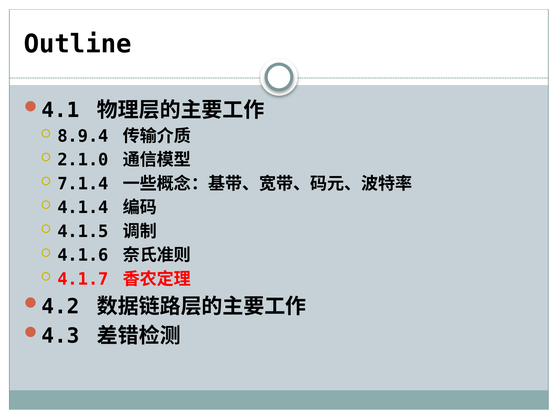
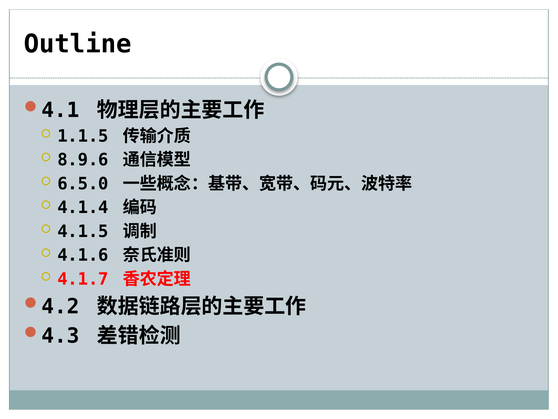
8.9.4: 8.9.4 -> 1.1.5
2.1.0: 2.1.0 -> 8.9.6
7.1.4: 7.1.4 -> 6.5.0
